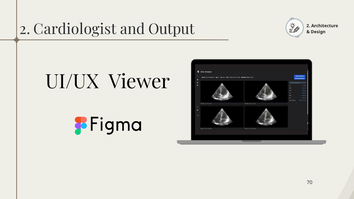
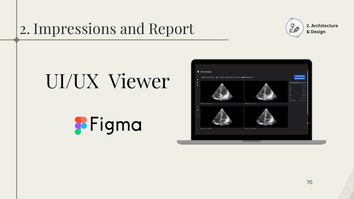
Cardiologist: Cardiologist -> Impressions
Output: Output -> Report
